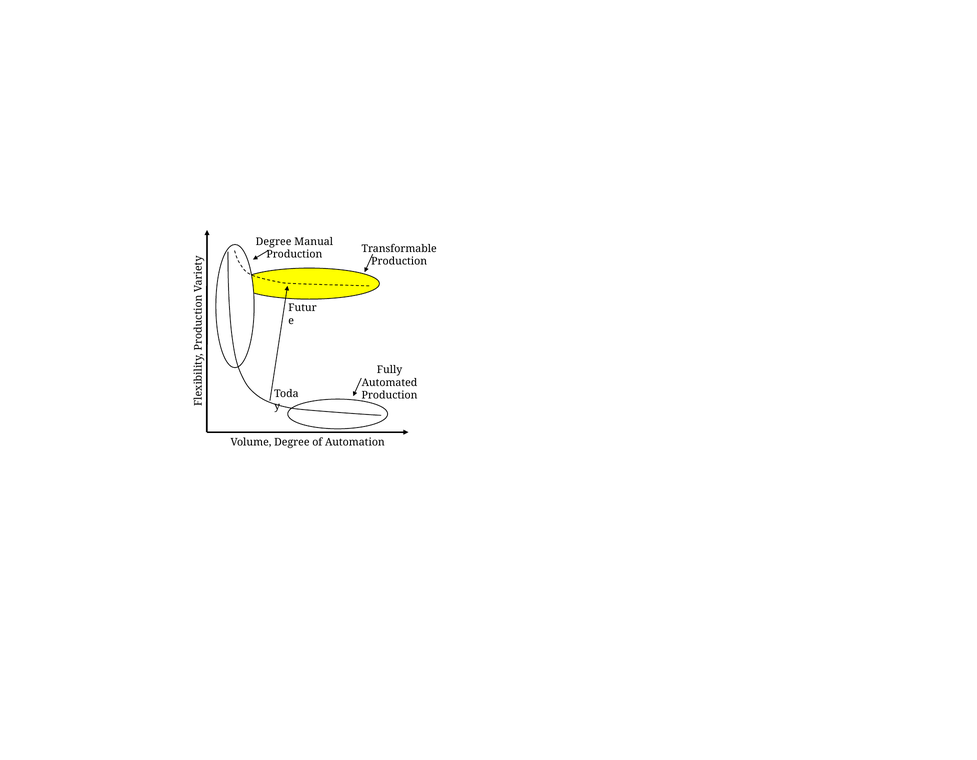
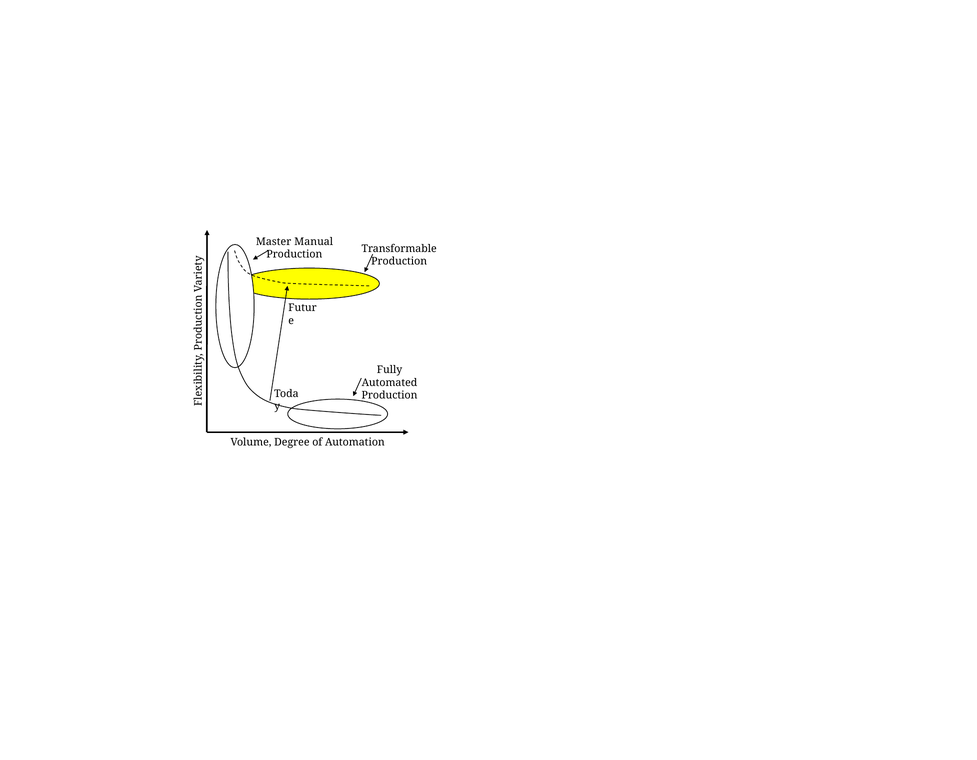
Degree at (274, 242): Degree -> Master
